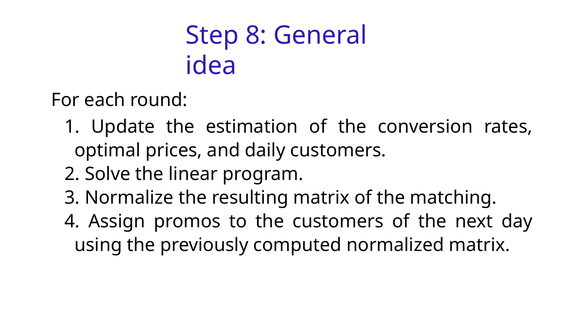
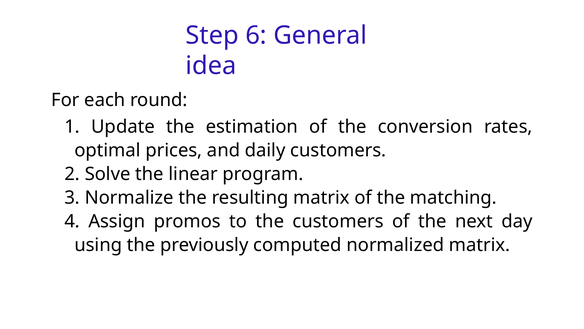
8: 8 -> 6
